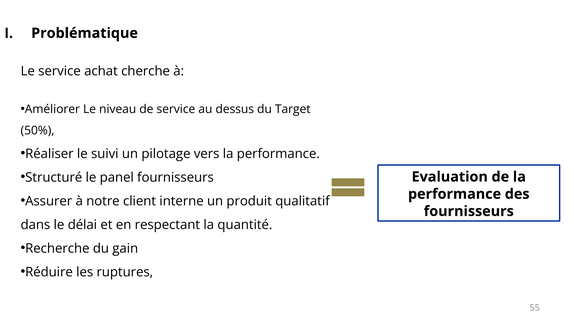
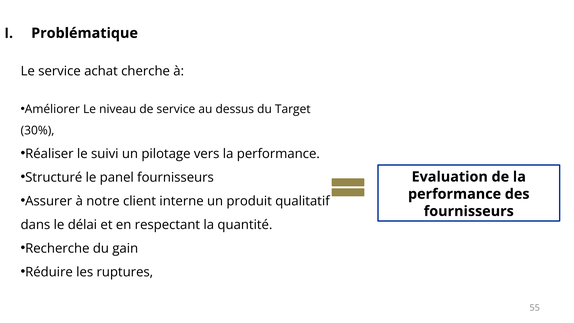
50%: 50% -> 30%
